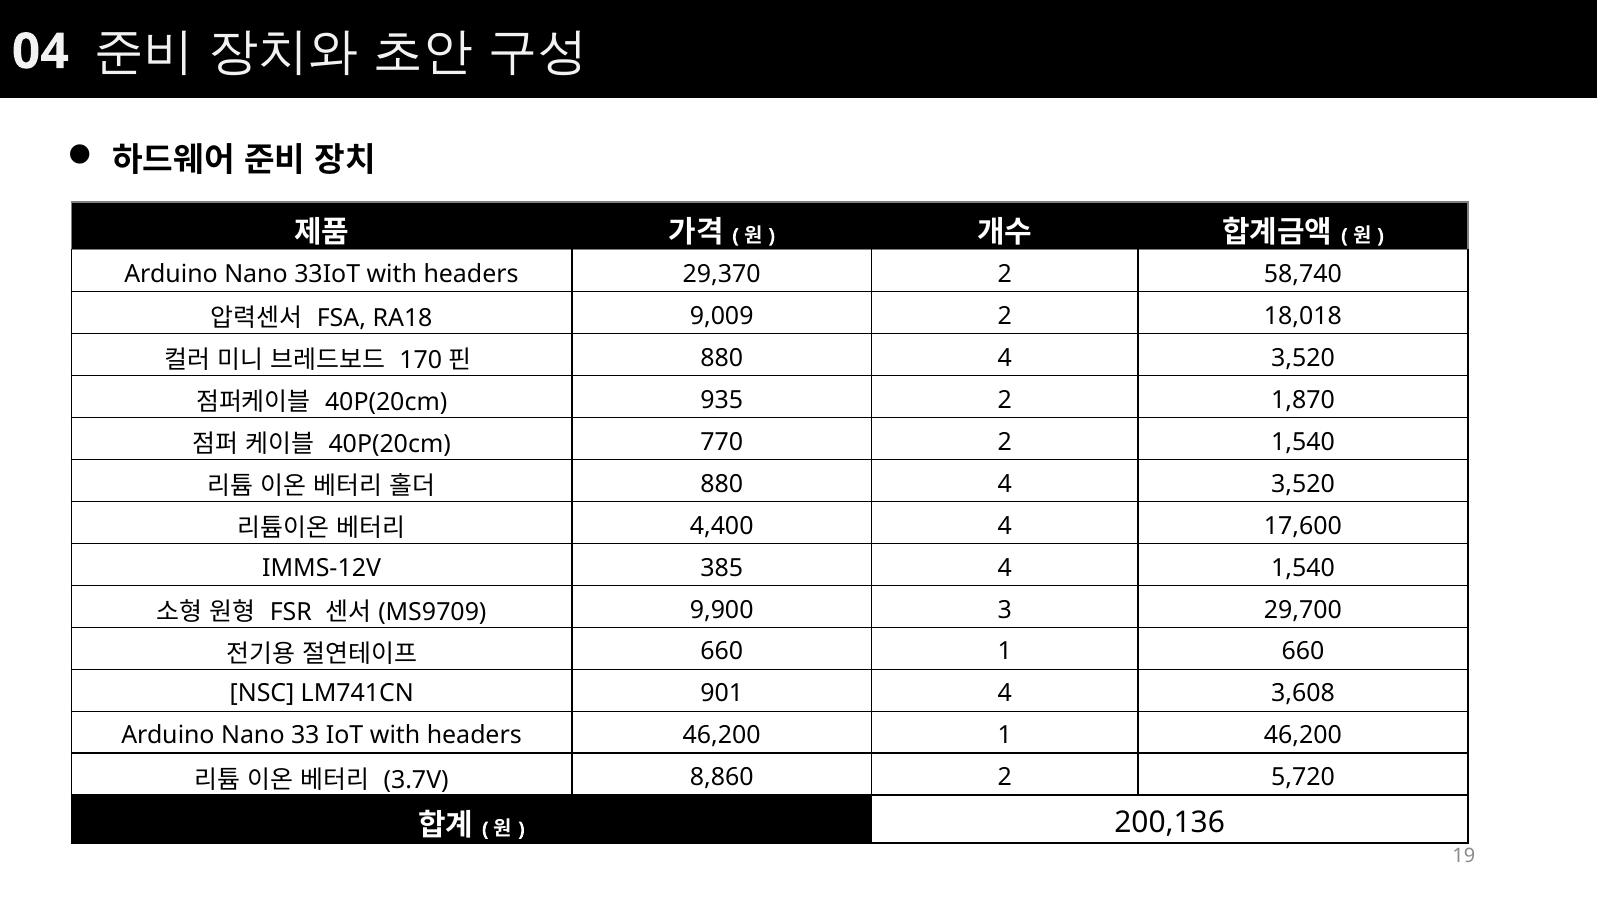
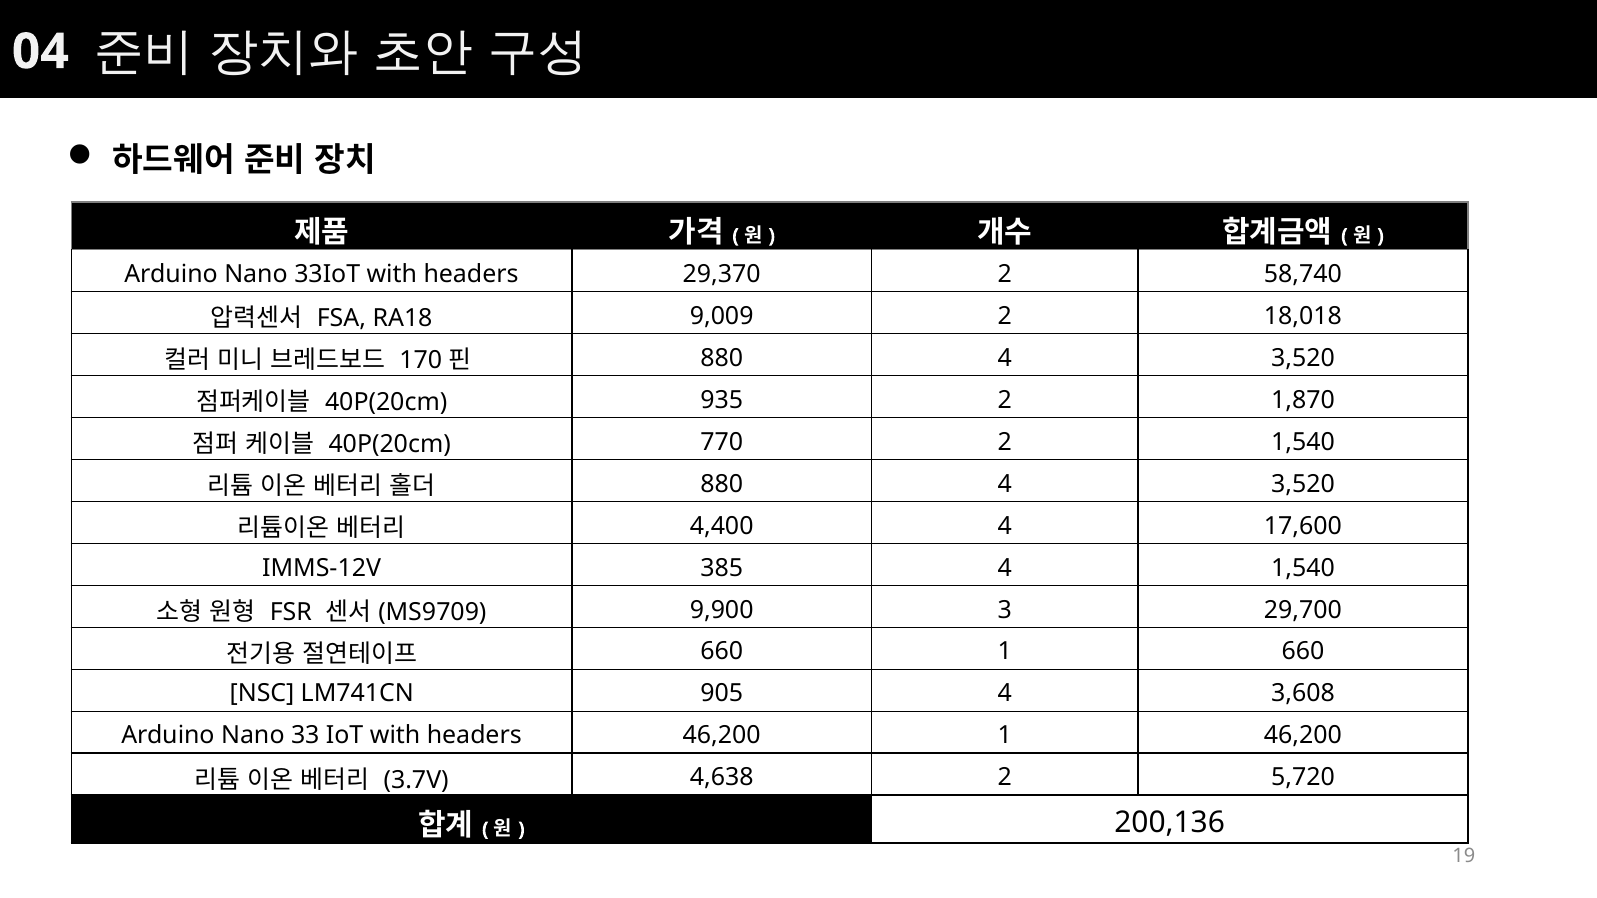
901: 901 -> 905
8,860: 8,860 -> 4,638
